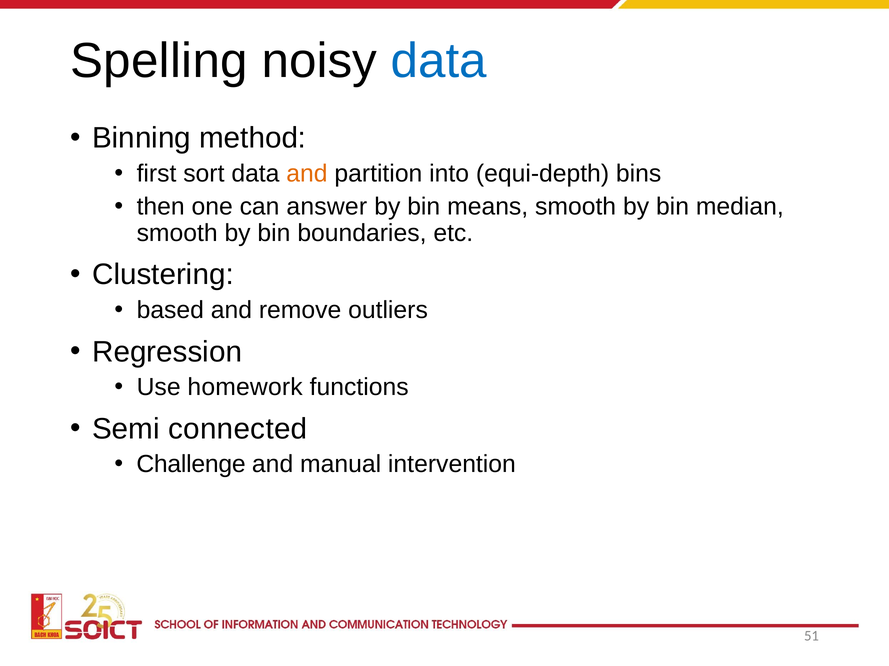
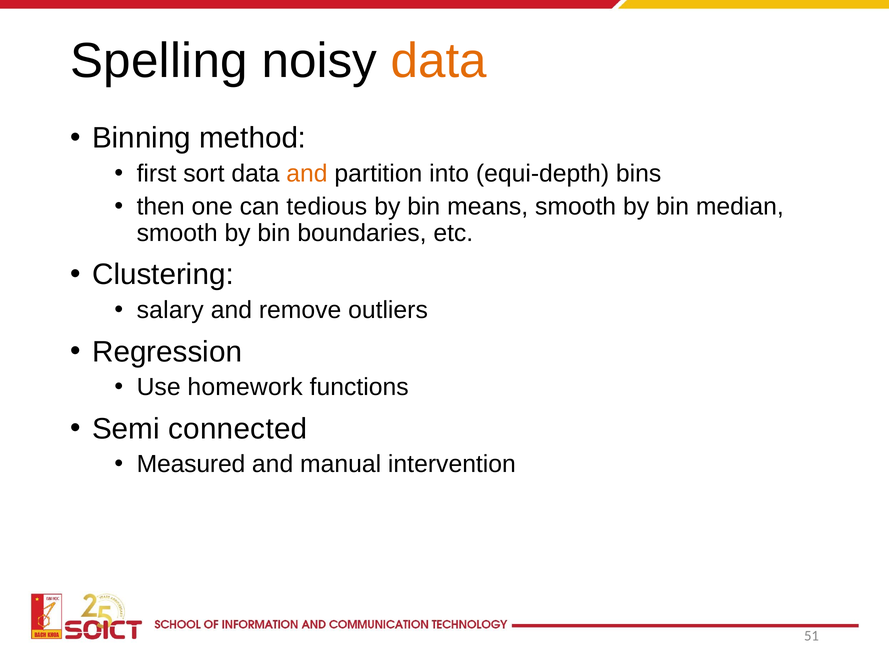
data at (439, 61) colour: blue -> orange
answer: answer -> tedious
based: based -> salary
Challenge: Challenge -> Measured
